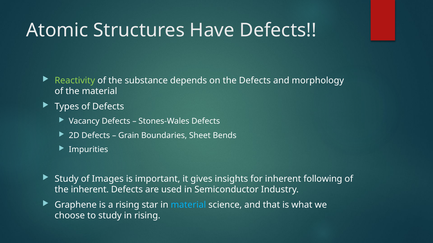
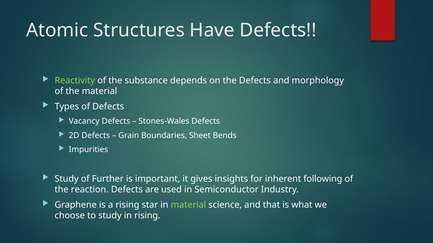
Images: Images -> Further
the inherent: inherent -> reaction
material at (188, 205) colour: light blue -> light green
